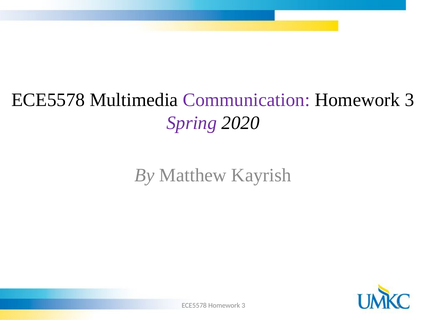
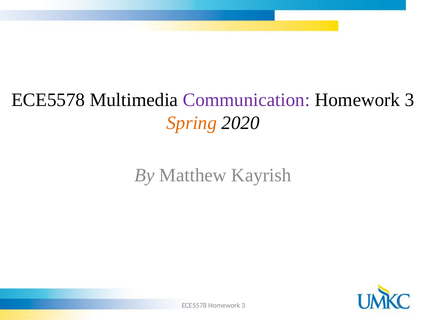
Spring colour: purple -> orange
